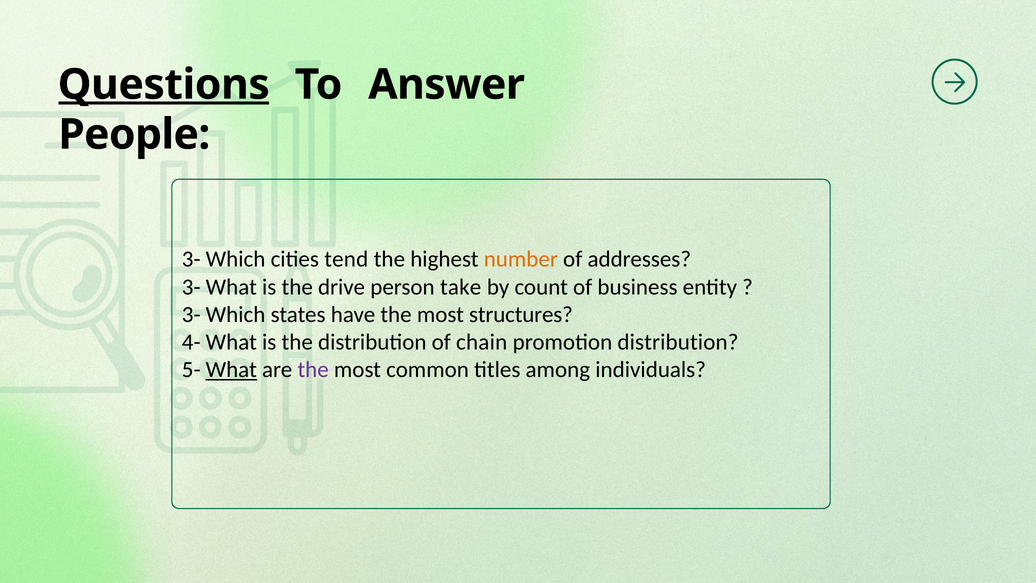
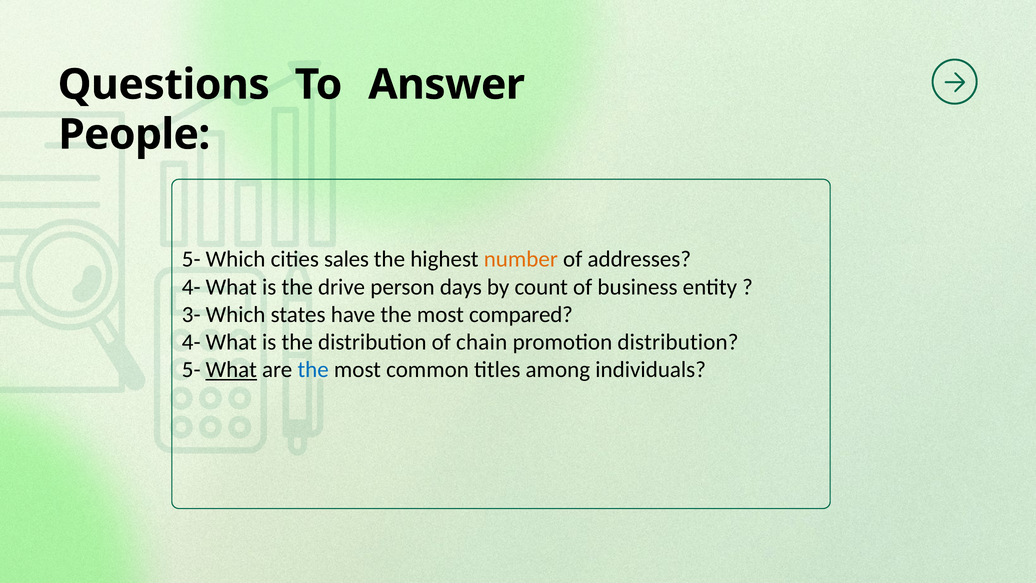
Questions underline: present -> none
3- at (191, 259): 3- -> 5-
tend: tend -> sales
3- at (191, 287): 3- -> 4-
take: take -> days
structures: structures -> compared
the at (313, 370) colour: purple -> blue
